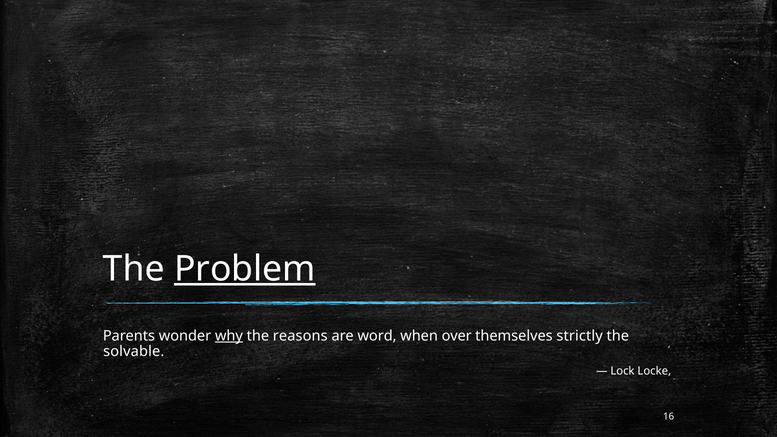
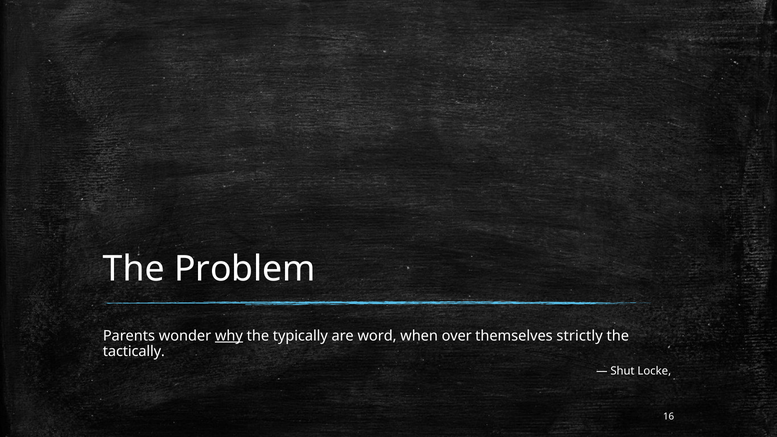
Problem underline: present -> none
reasons: reasons -> typically
solvable: solvable -> tactically
Lock: Lock -> Shut
